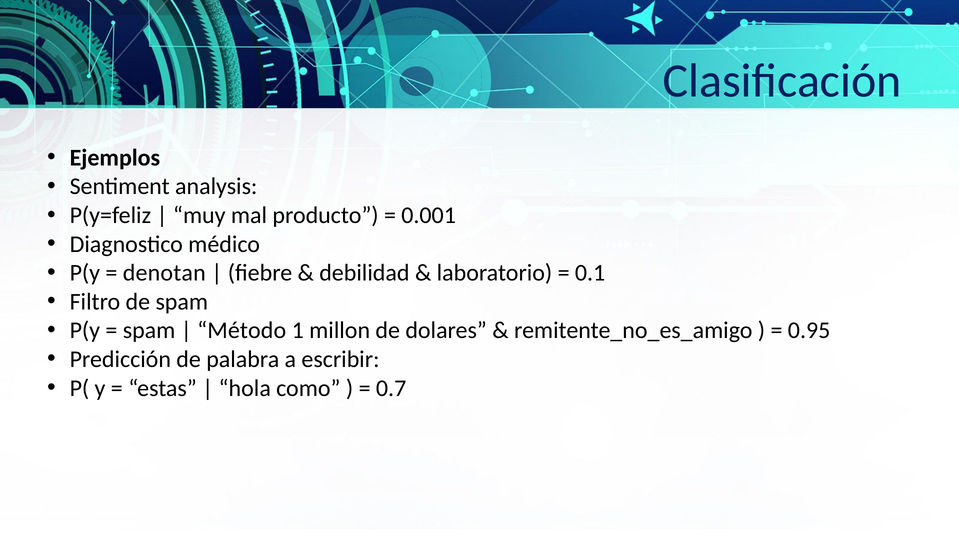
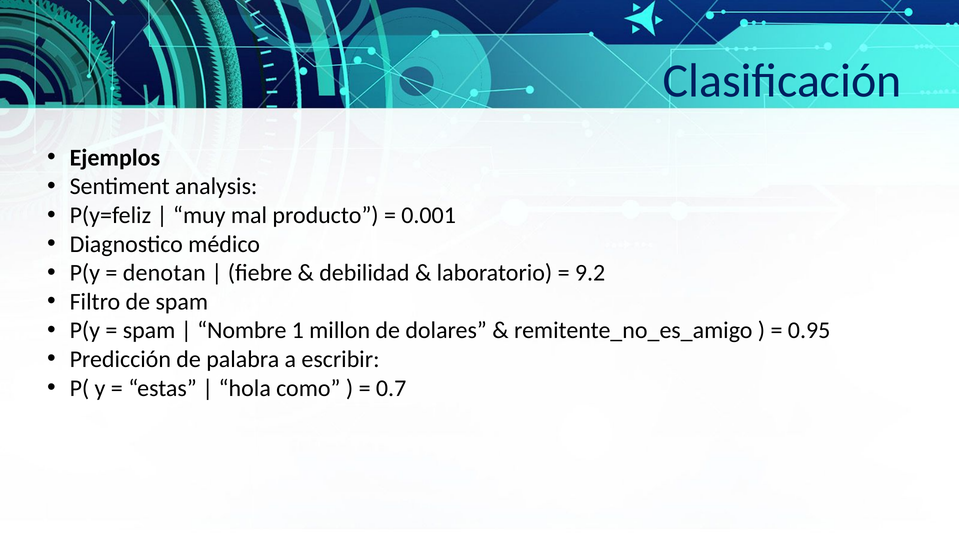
0.1: 0.1 -> 9.2
Método: Método -> Nombre
